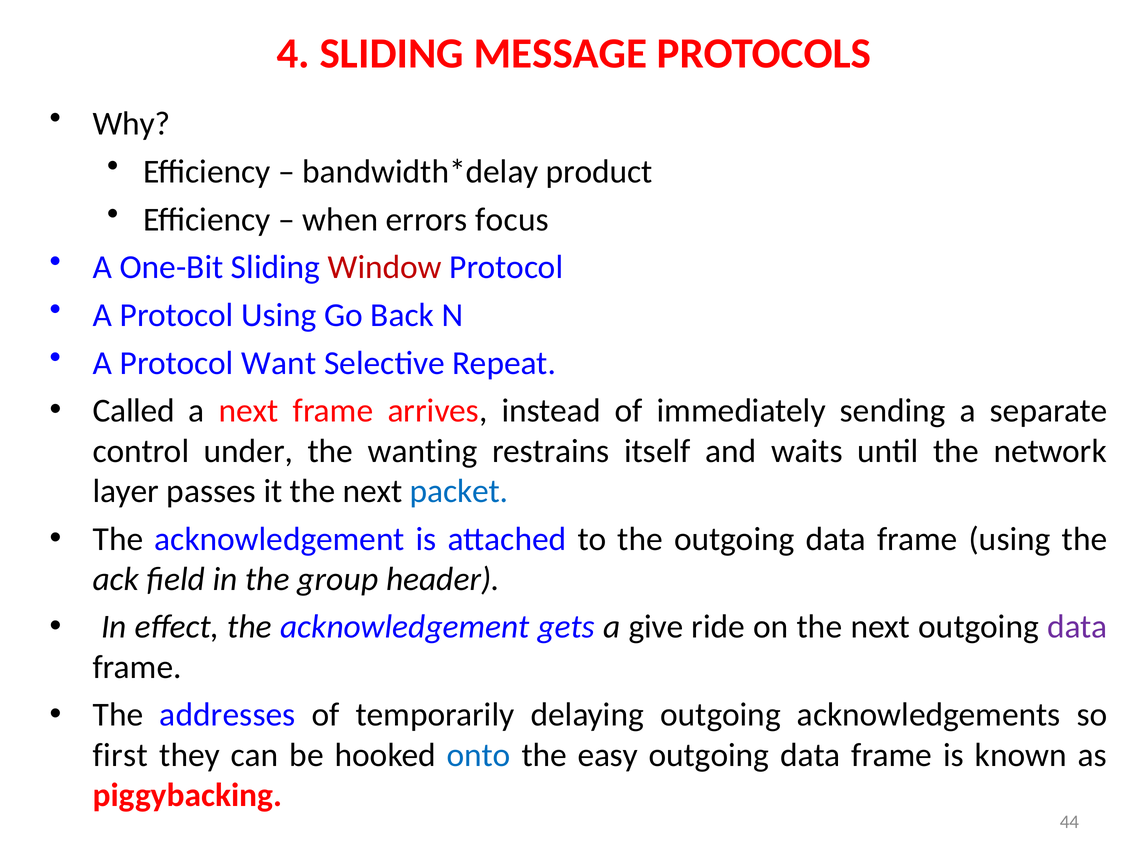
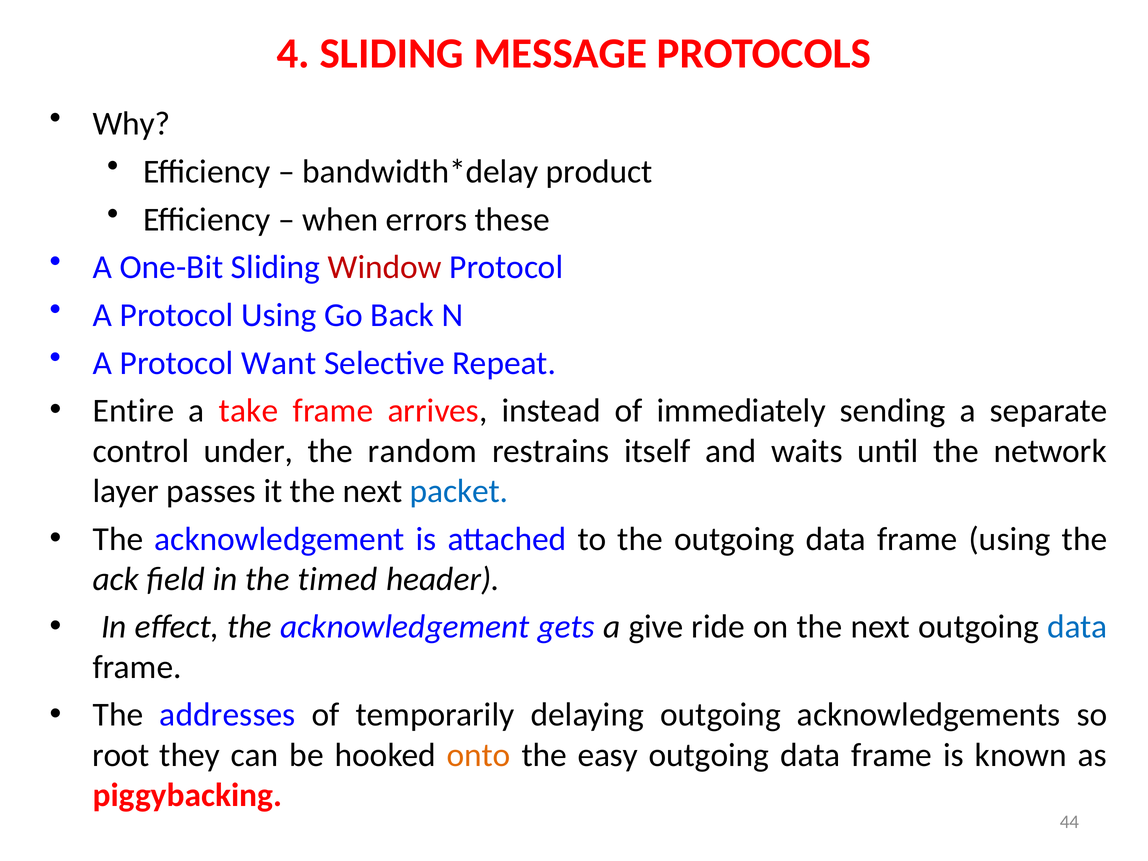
focus: focus -> these
Called: Called -> Entire
a next: next -> take
wanting: wanting -> random
group: group -> timed
data at (1077, 627) colour: purple -> blue
first: first -> root
onto colour: blue -> orange
